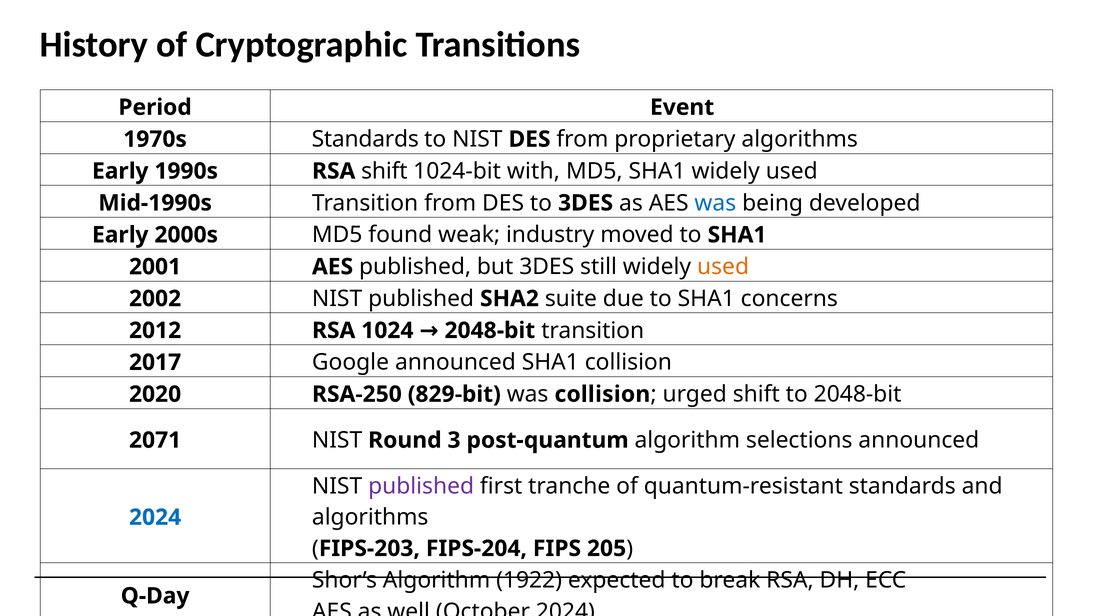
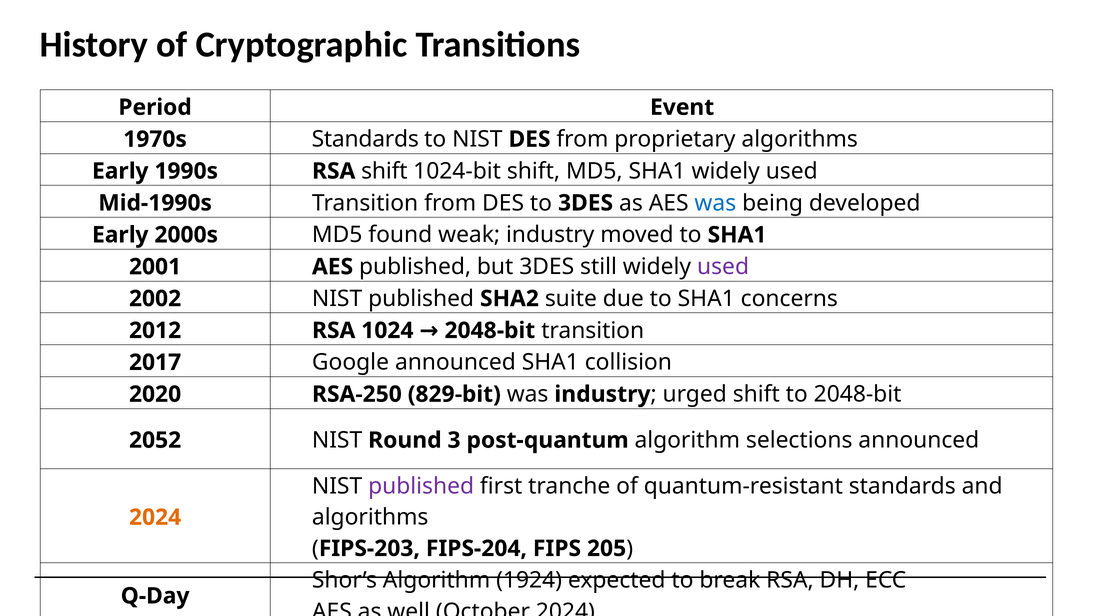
1024-bit with: with -> shift
used at (723, 267) colour: orange -> purple
was collision: collision -> industry
2071: 2071 -> 2052
2024 at (155, 518) colour: blue -> orange
1922: 1922 -> 1924
